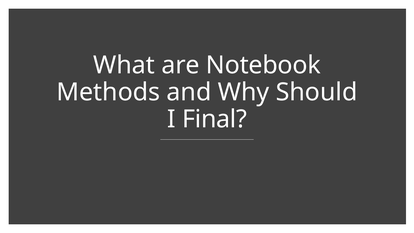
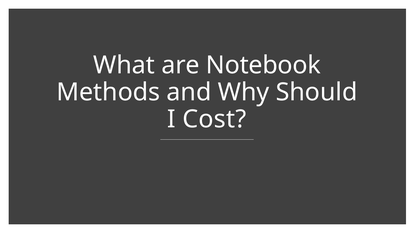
Final: Final -> Cost
